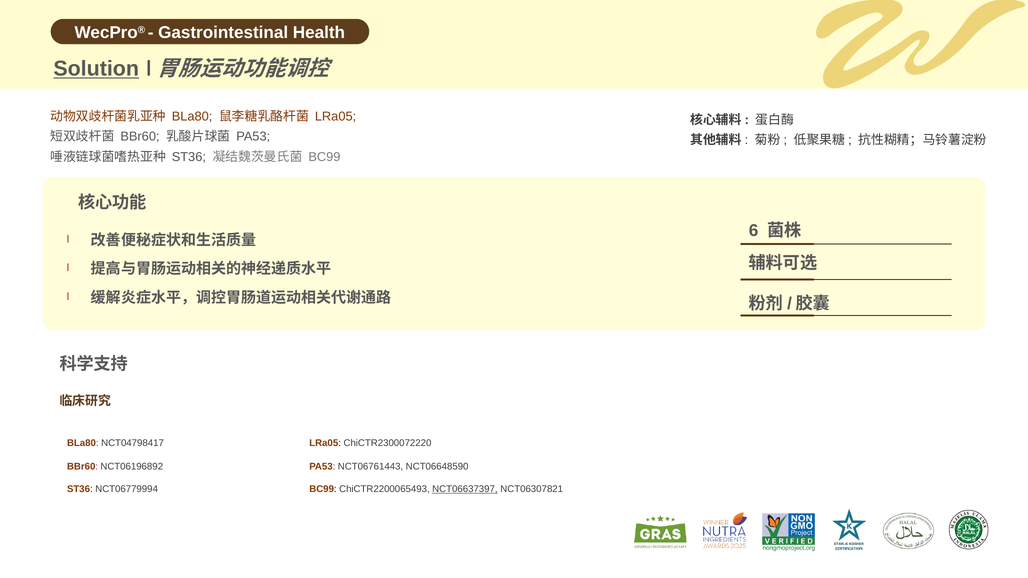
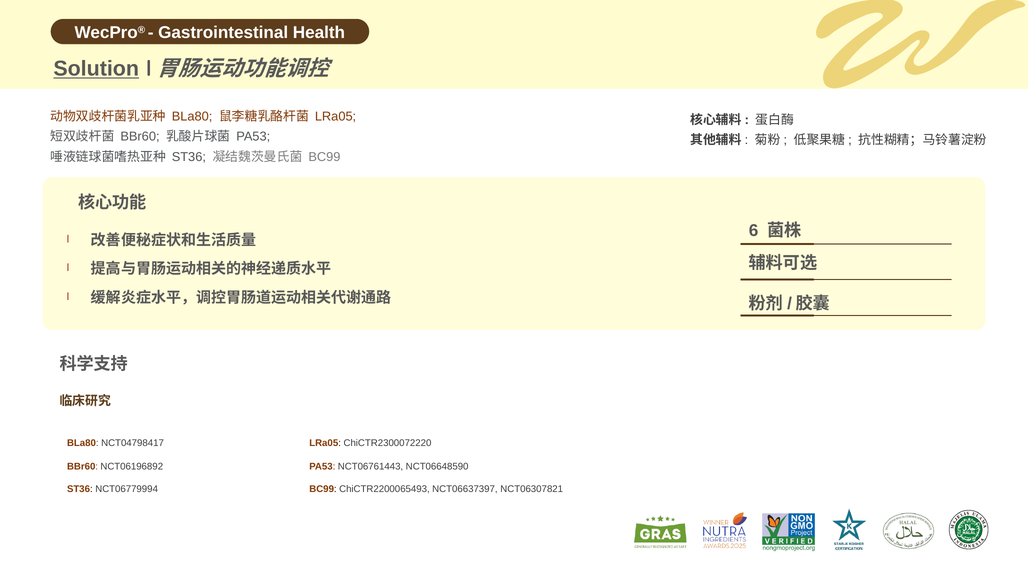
NCT06637397 underline: present -> none
